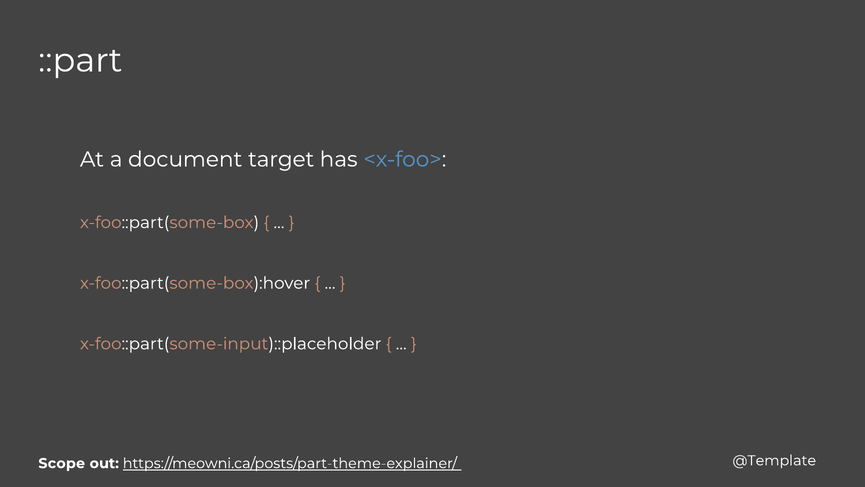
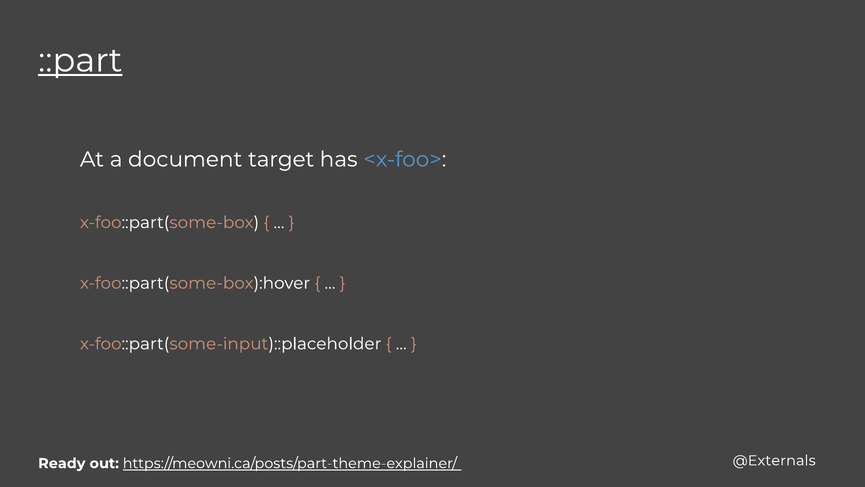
::part underline: none -> present
Scope: Scope -> Ready
@Template: @Template -> @Externals
